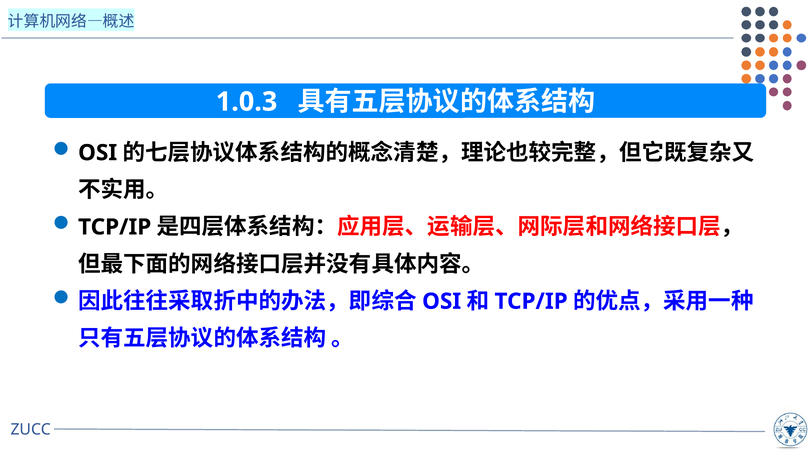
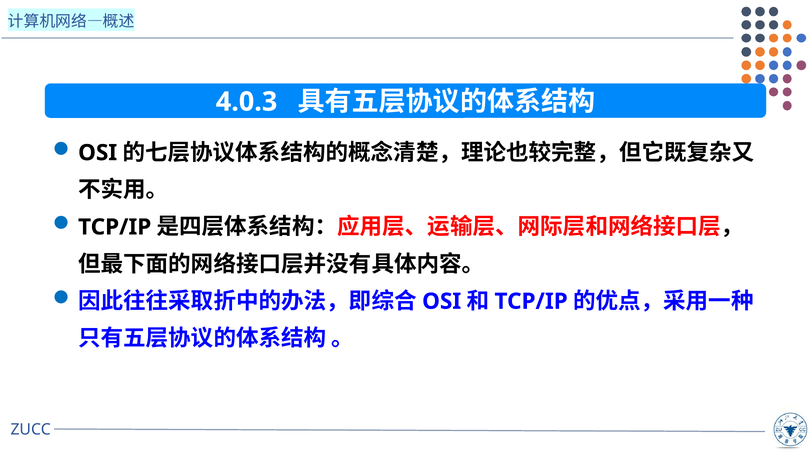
1.0.3: 1.0.3 -> 4.0.3
